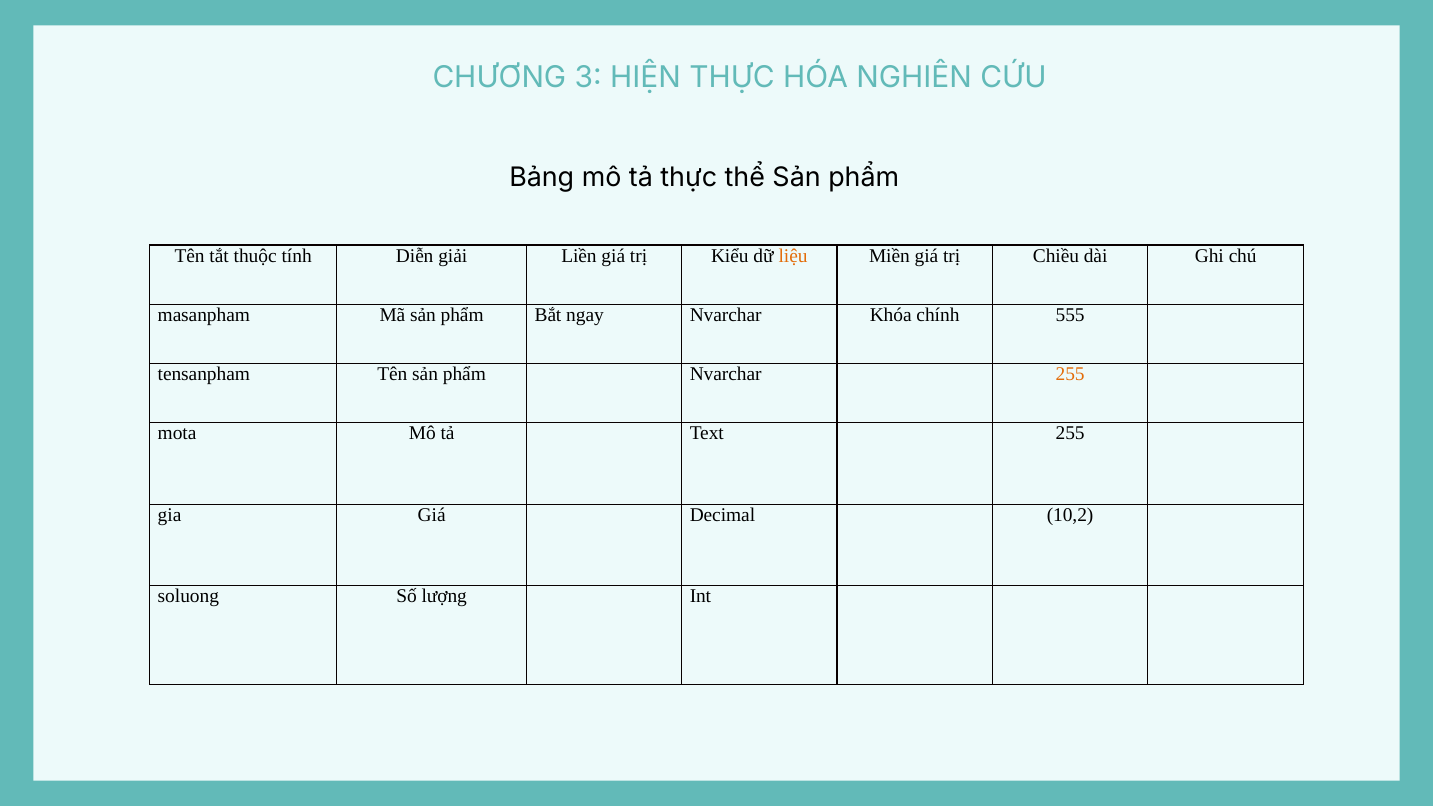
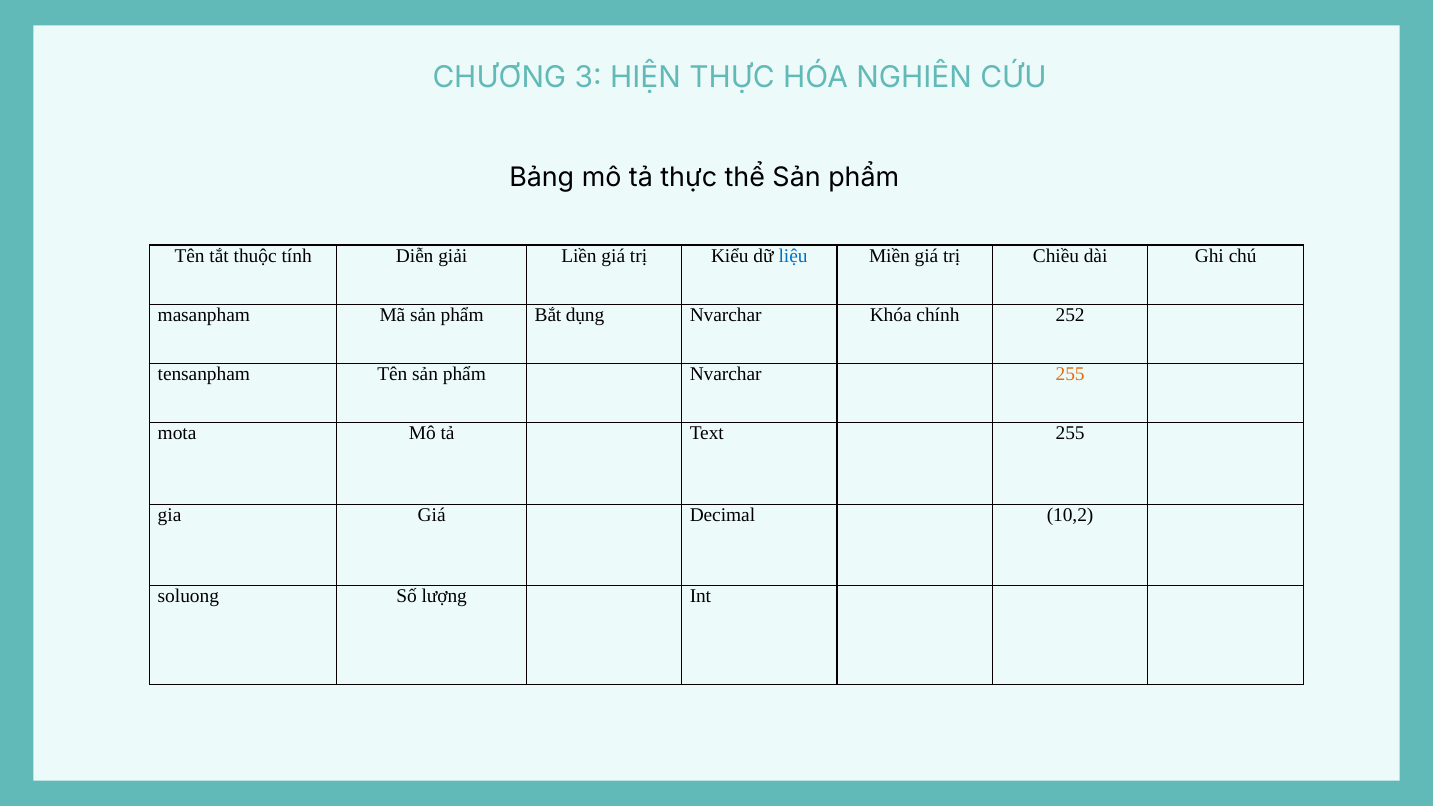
liệu colour: orange -> blue
ngay: ngay -> dụng
555: 555 -> 252
